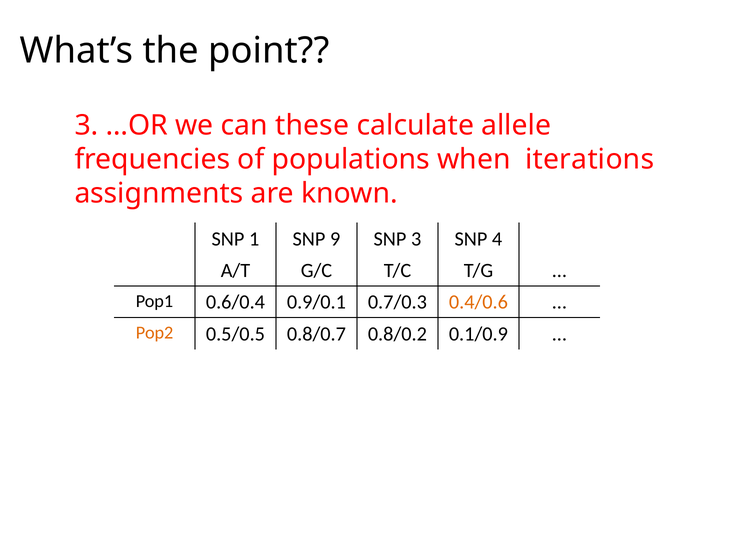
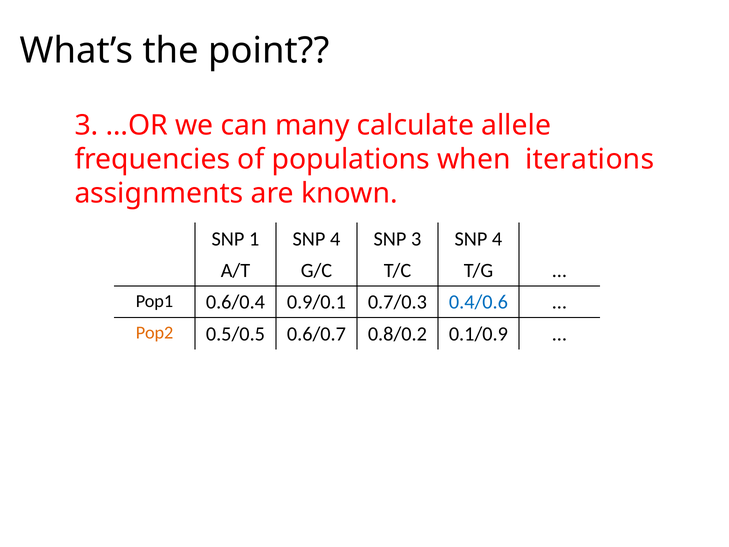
these: these -> many
1 SNP 9: 9 -> 4
0.4/0.6 colour: orange -> blue
0.8/0.7: 0.8/0.7 -> 0.6/0.7
